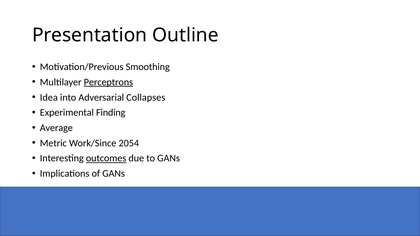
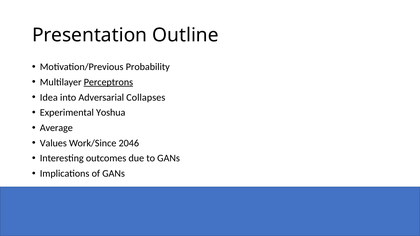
Smoothing: Smoothing -> Probability
Finding: Finding -> Yoshua
Metric: Metric -> Values
2054: 2054 -> 2046
outcomes underline: present -> none
